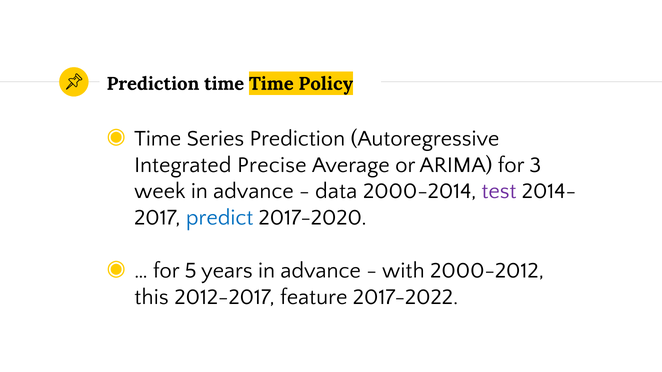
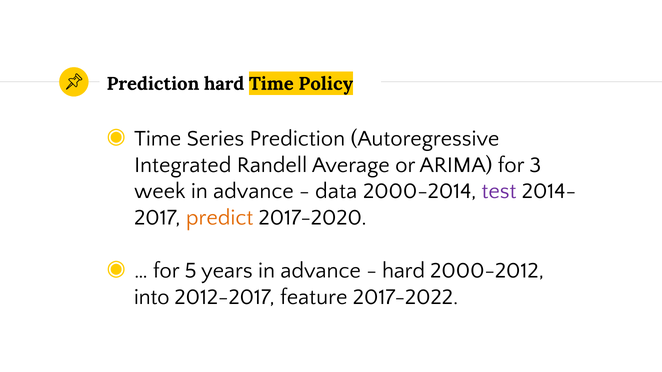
Prediction time: time -> hard
Precise: Precise -> Randell
predict colour: blue -> orange
with at (403, 271): with -> hard
this: this -> into
